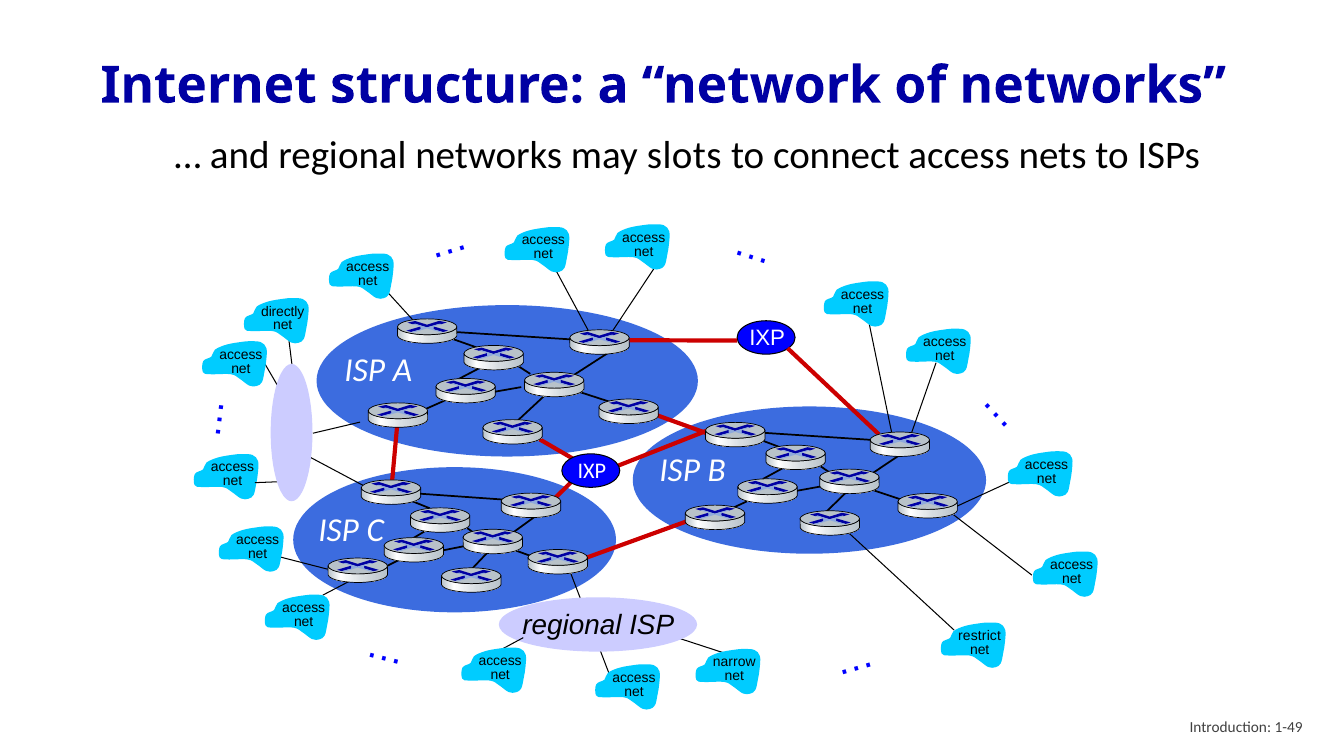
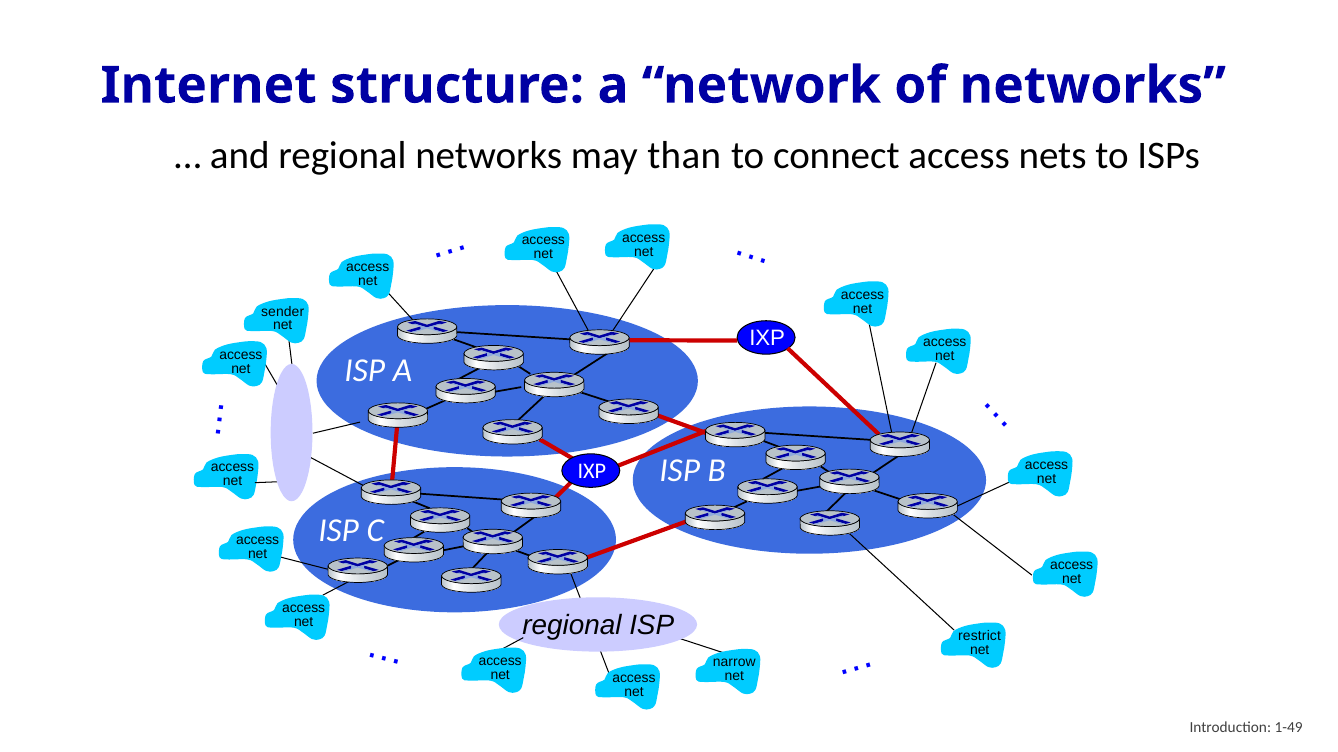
slots: slots -> than
directly: directly -> sender
